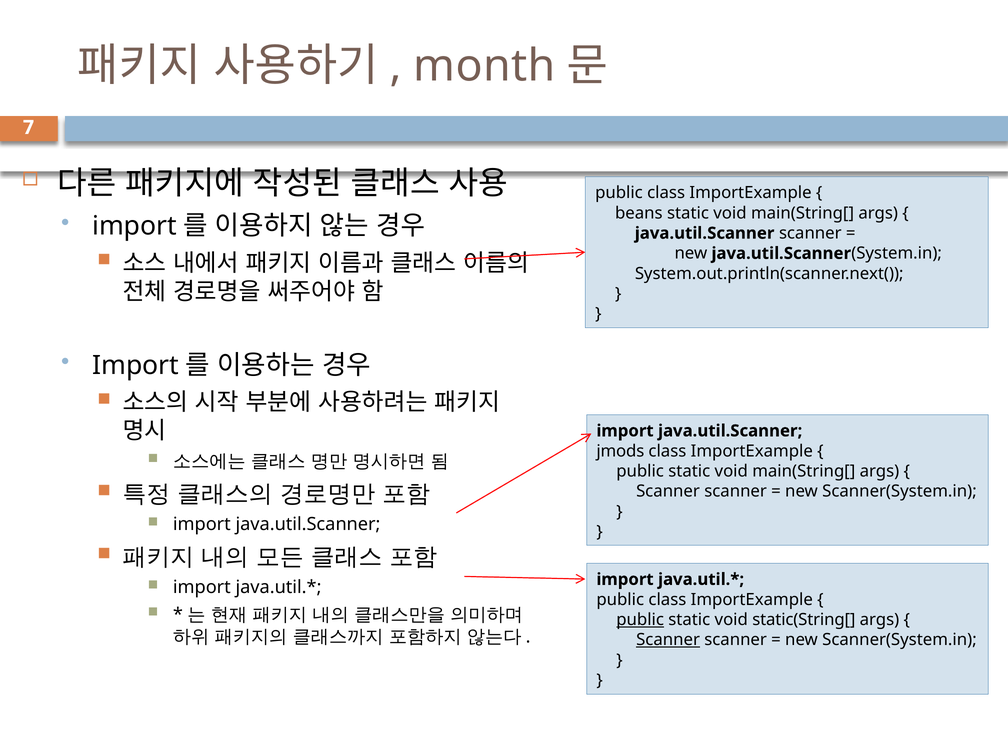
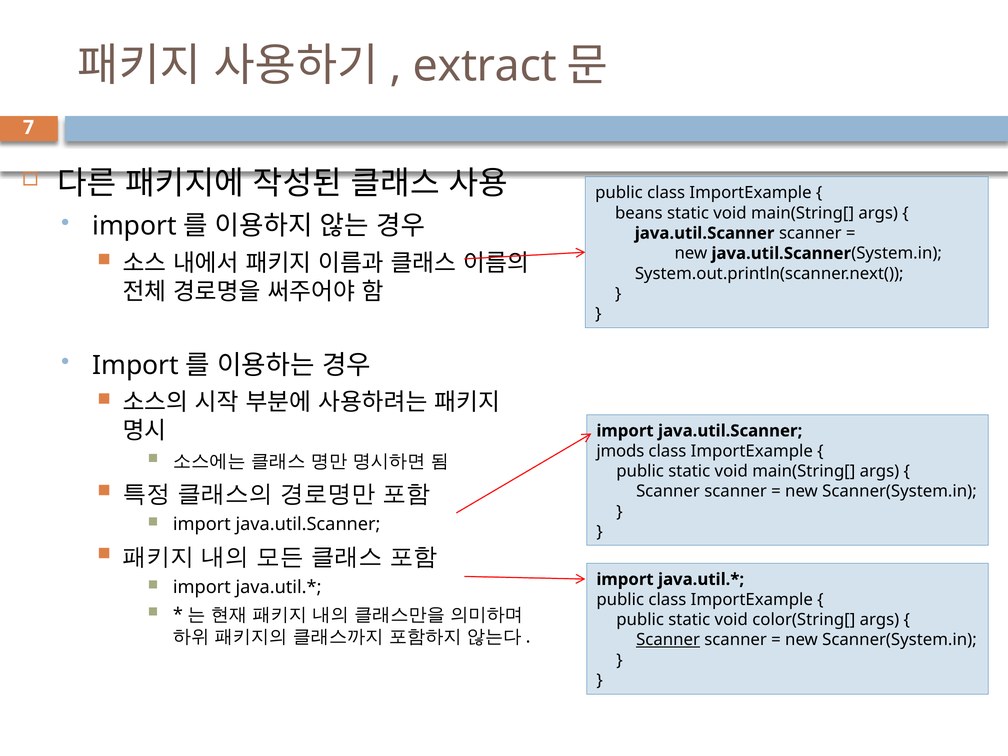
month: month -> extract
public at (640, 620) underline: present -> none
static(String[: static(String[ -> color(String[
